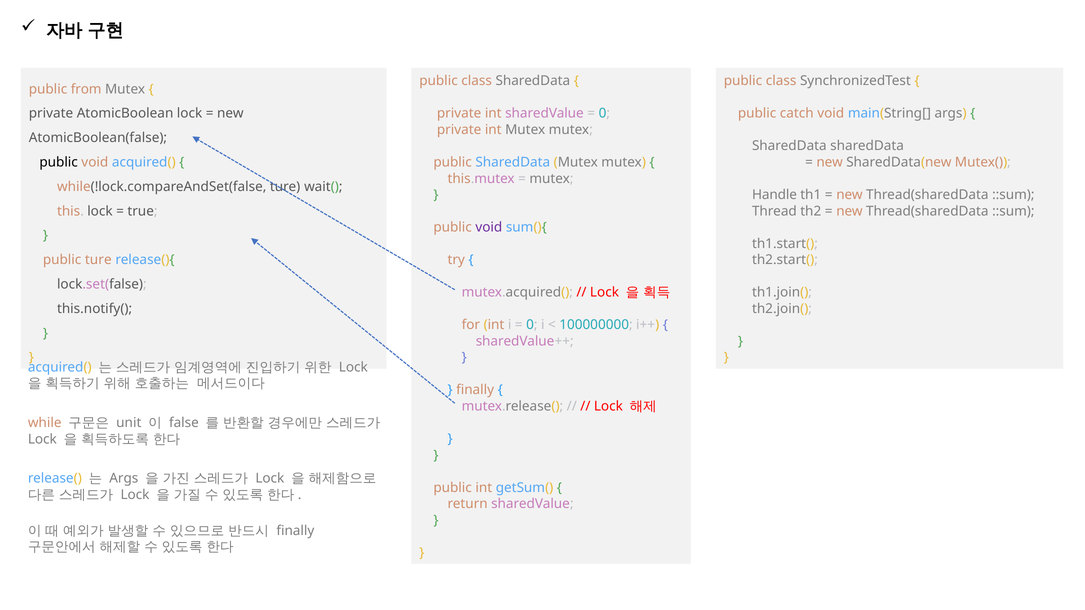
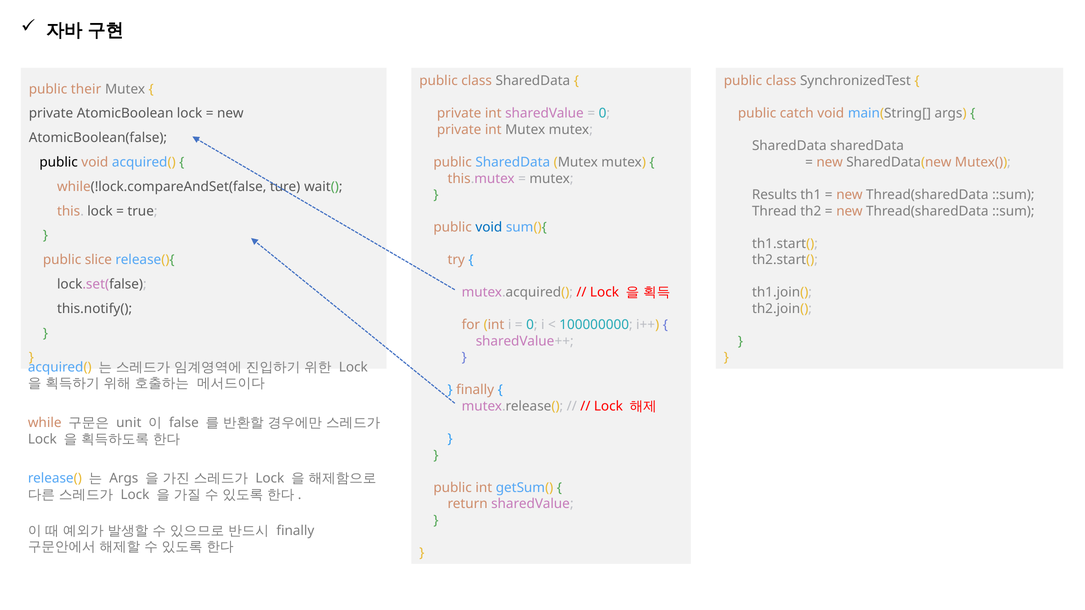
from: from -> their
Handle: Handle -> Results
void at (489, 227) colour: purple -> blue
public ture: ture -> slice
